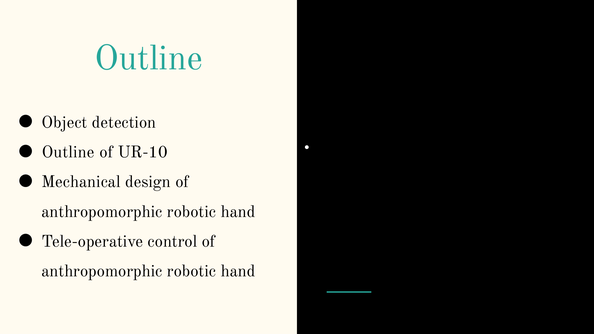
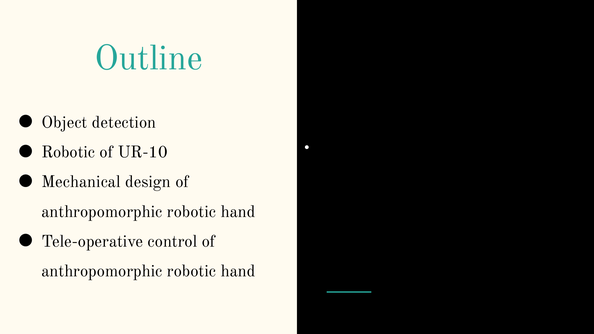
Outline at (68, 152): Outline -> Robotic
